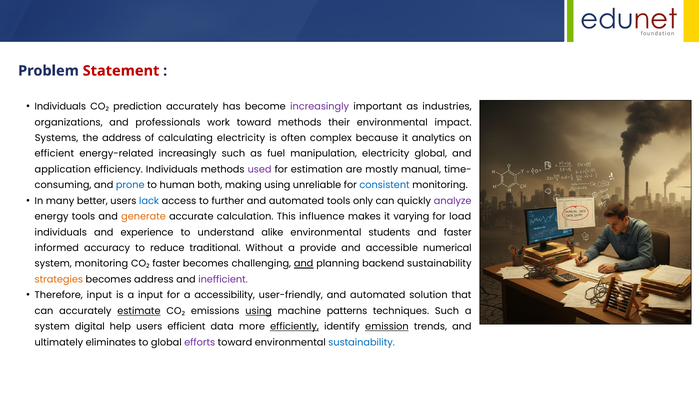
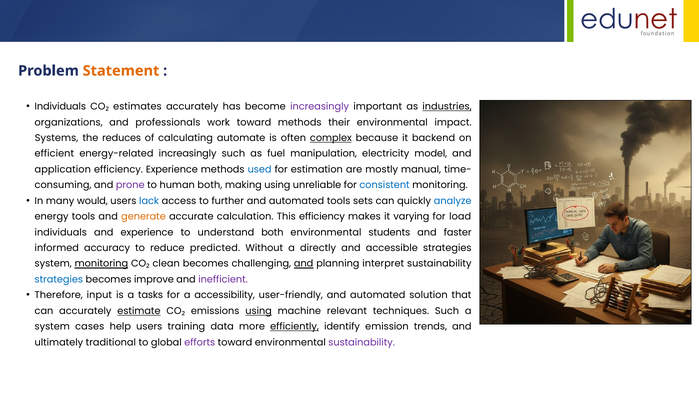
Statement colour: red -> orange
prediction: prediction -> estimates
industries underline: none -> present
the address: address -> reduces
calculating electricity: electricity -> automate
complex underline: none -> present
analytics: analytics -> backend
electricity global: global -> model
efficiency Individuals: Individuals -> Experience
used colour: purple -> blue
prone colour: blue -> purple
better: better -> would
only: only -> sets
analyze colour: purple -> blue
This influence: influence -> efficiency
understand alike: alike -> both
traditional: traditional -> predicted
provide: provide -> directly
accessible numerical: numerical -> strategies
monitoring at (101, 264) underline: none -> present
faster at (166, 264): faster -> clean
backend: backend -> interpret
strategies at (59, 280) colour: orange -> blue
becomes address: address -> improve
a input: input -> tasks
patterns: patterns -> relevant
digital: digital -> cases
users efficient: efficient -> training
emission underline: present -> none
eliminates: eliminates -> traditional
sustainability at (362, 343) colour: blue -> purple
